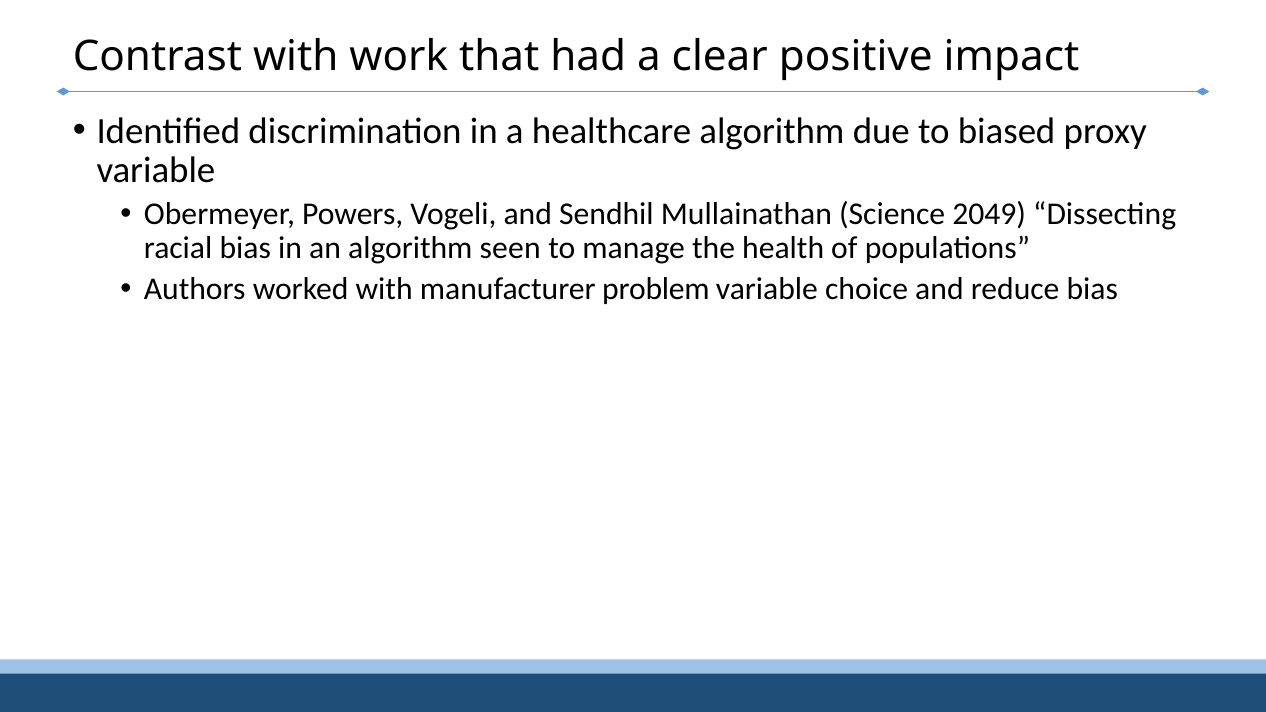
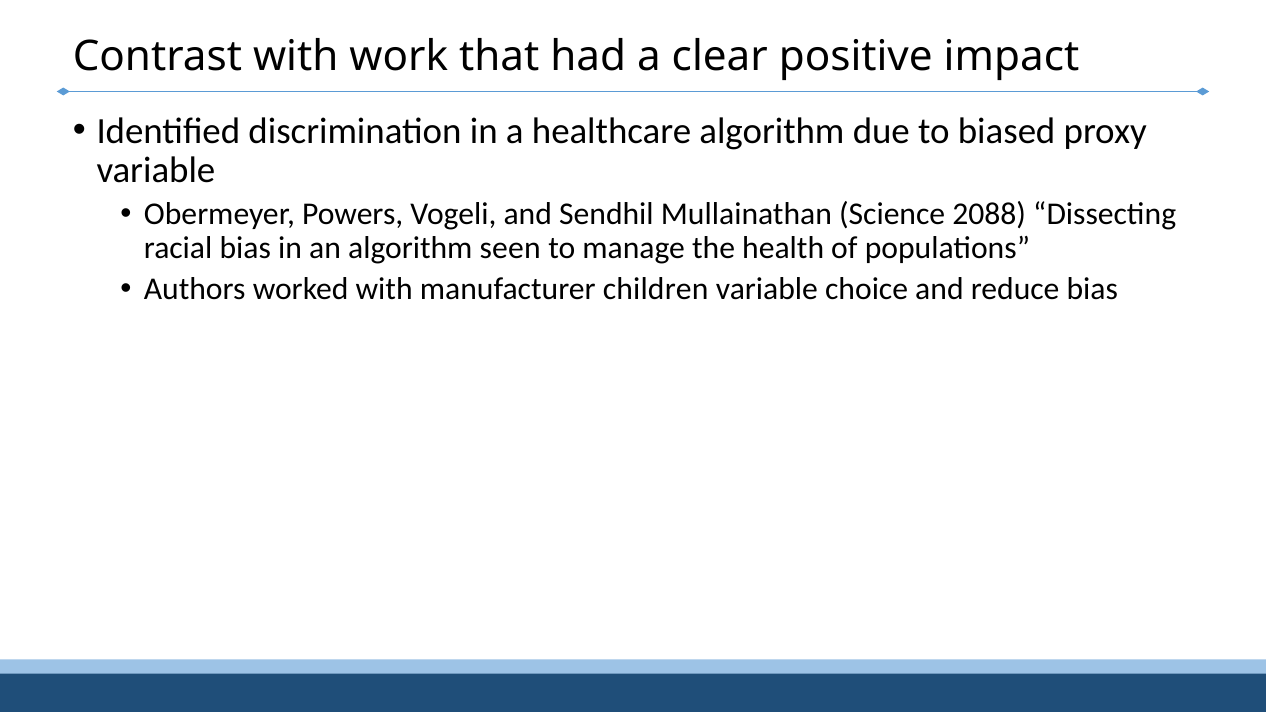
2049: 2049 -> 2088
problem: problem -> children
